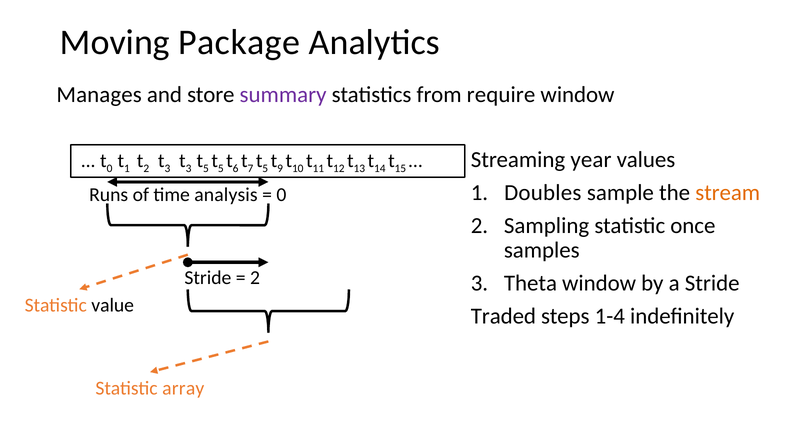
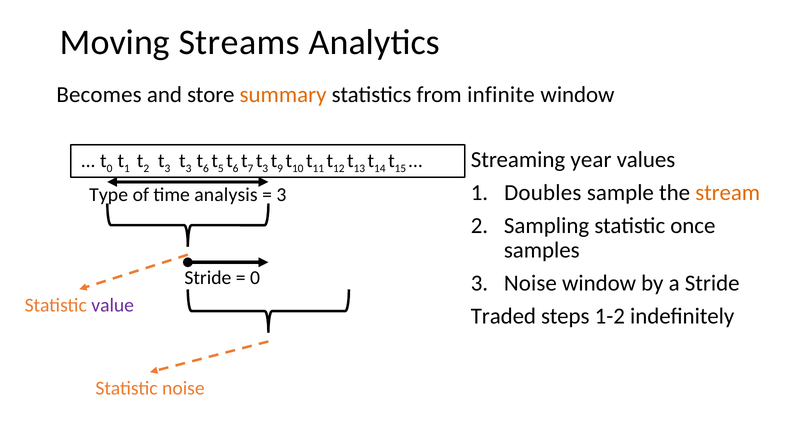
Package: Package -> Streams
Manages: Manages -> Becomes
summary colour: purple -> orange
require: require -> infinite
5 at (206, 168): 5 -> 6
5 at (265, 168): 5 -> 3
Runs: Runs -> Type
0 at (281, 195): 0 -> 3
2 at (255, 278): 2 -> 0
Theta at (530, 283): Theta -> Noise
value colour: black -> purple
1-4: 1-4 -> 1-2
Statistic array: array -> noise
